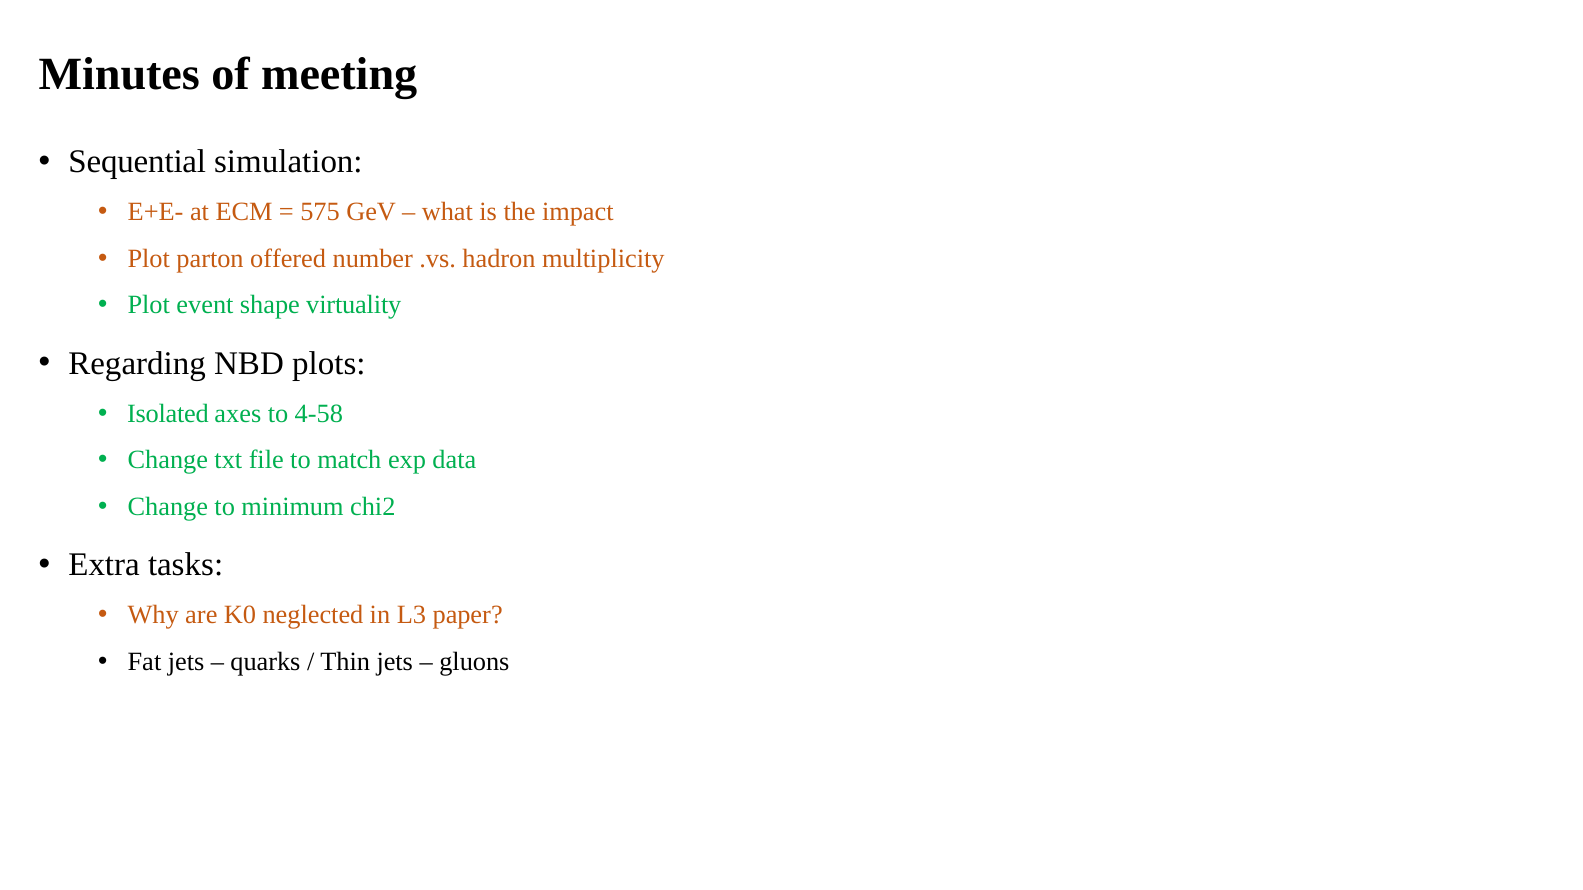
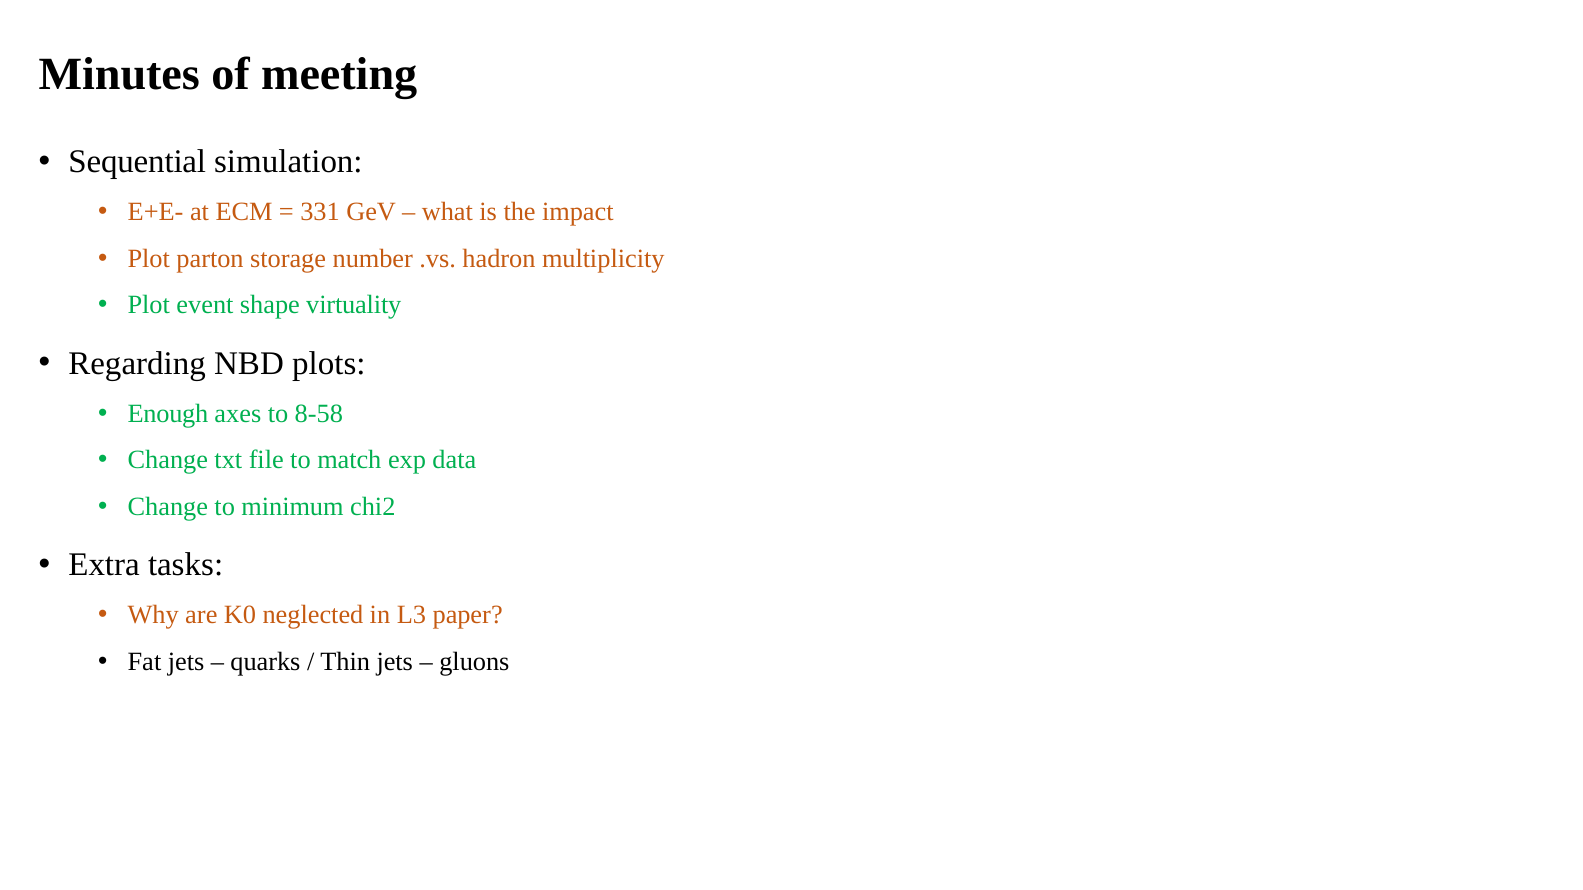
575: 575 -> 331
offered: offered -> storage
Isolated: Isolated -> Enough
4-58: 4-58 -> 8-58
